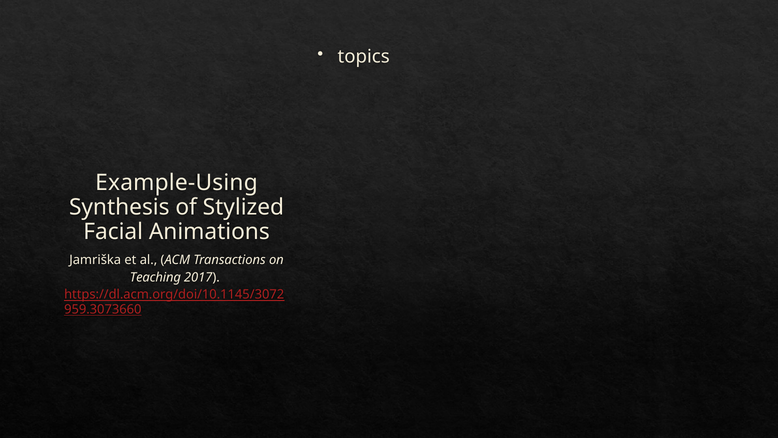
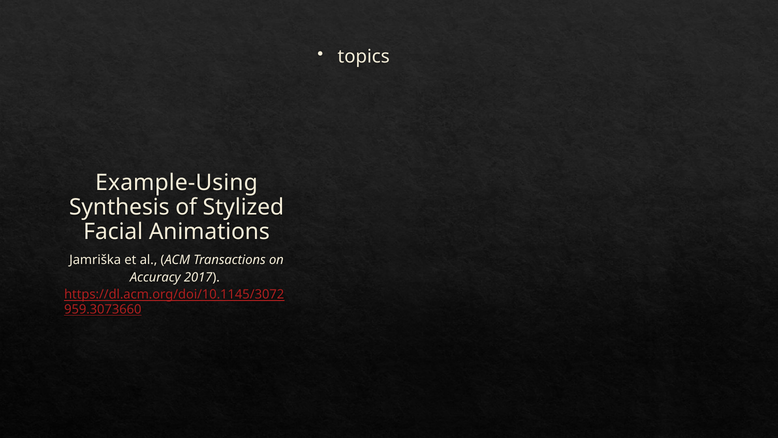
Teaching: Teaching -> Accuracy
